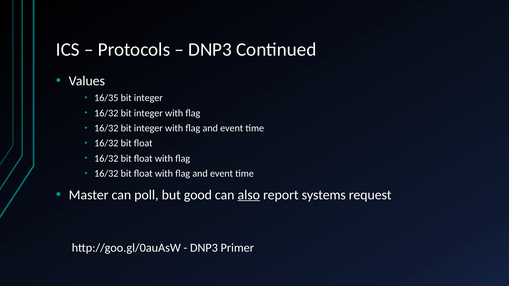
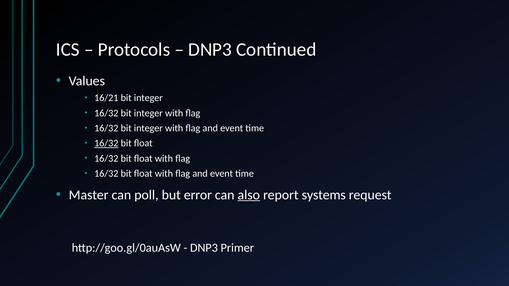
16/35: 16/35 -> 16/21
16/32 at (106, 143) underline: none -> present
good: good -> error
